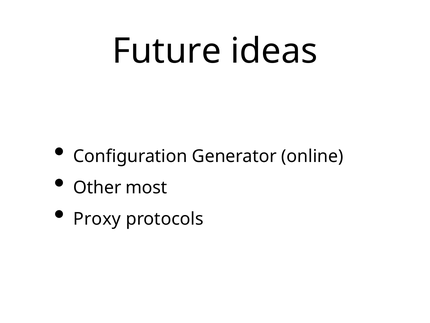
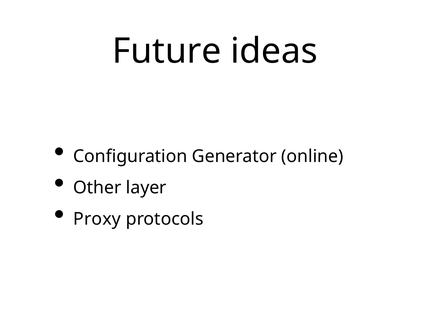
most: most -> layer
